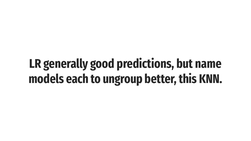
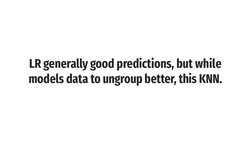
name: name -> while
each: each -> data
